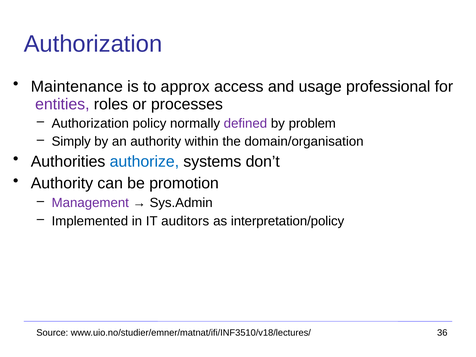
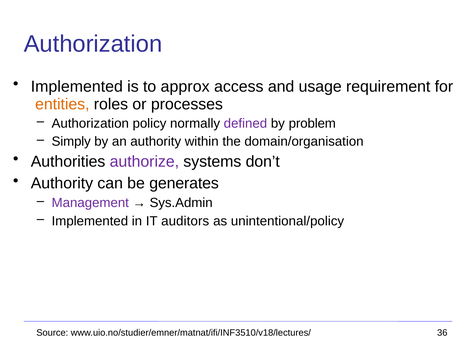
Maintenance at (77, 87): Maintenance -> Implemented
professional: professional -> requirement
entities colour: purple -> orange
authorize colour: blue -> purple
promotion: promotion -> generates
interpretation/policy: interpretation/policy -> unintentional/policy
